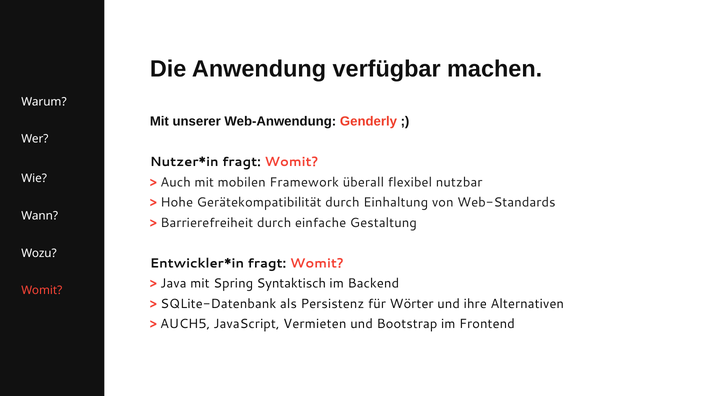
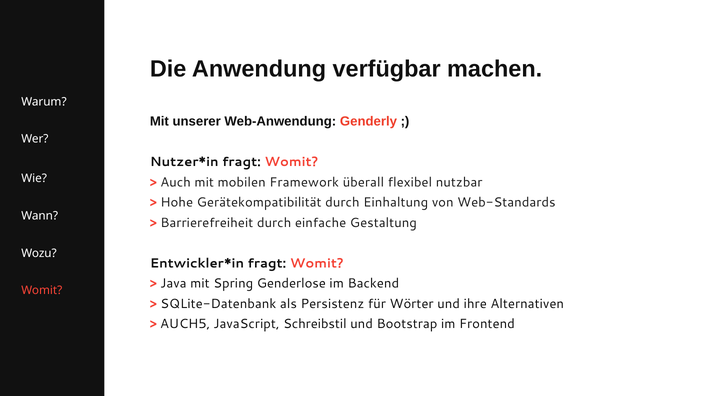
Syntaktisch: Syntaktisch -> Genderlose
Vermieten: Vermieten -> Schreibstil
